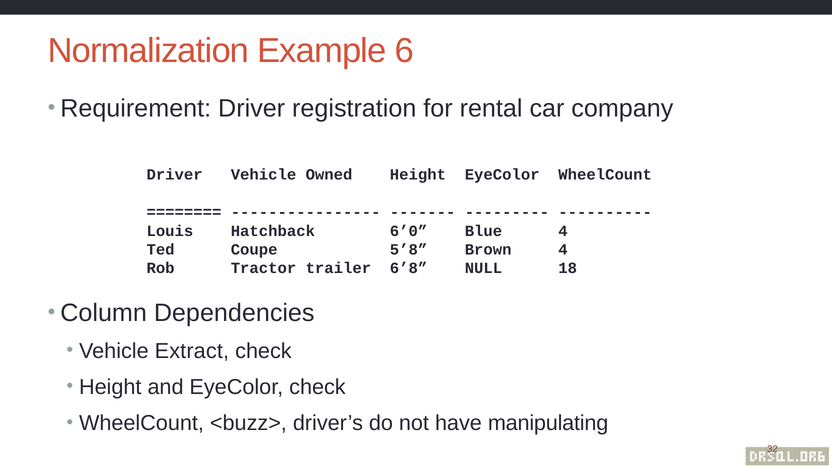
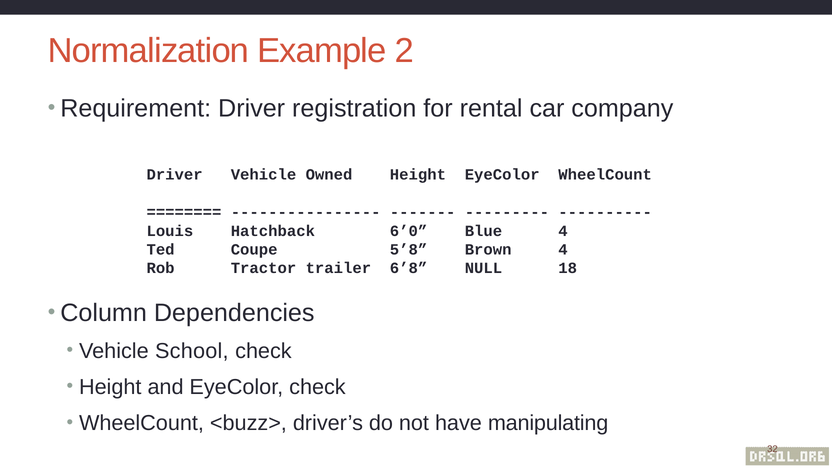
6: 6 -> 2
Extract: Extract -> School
